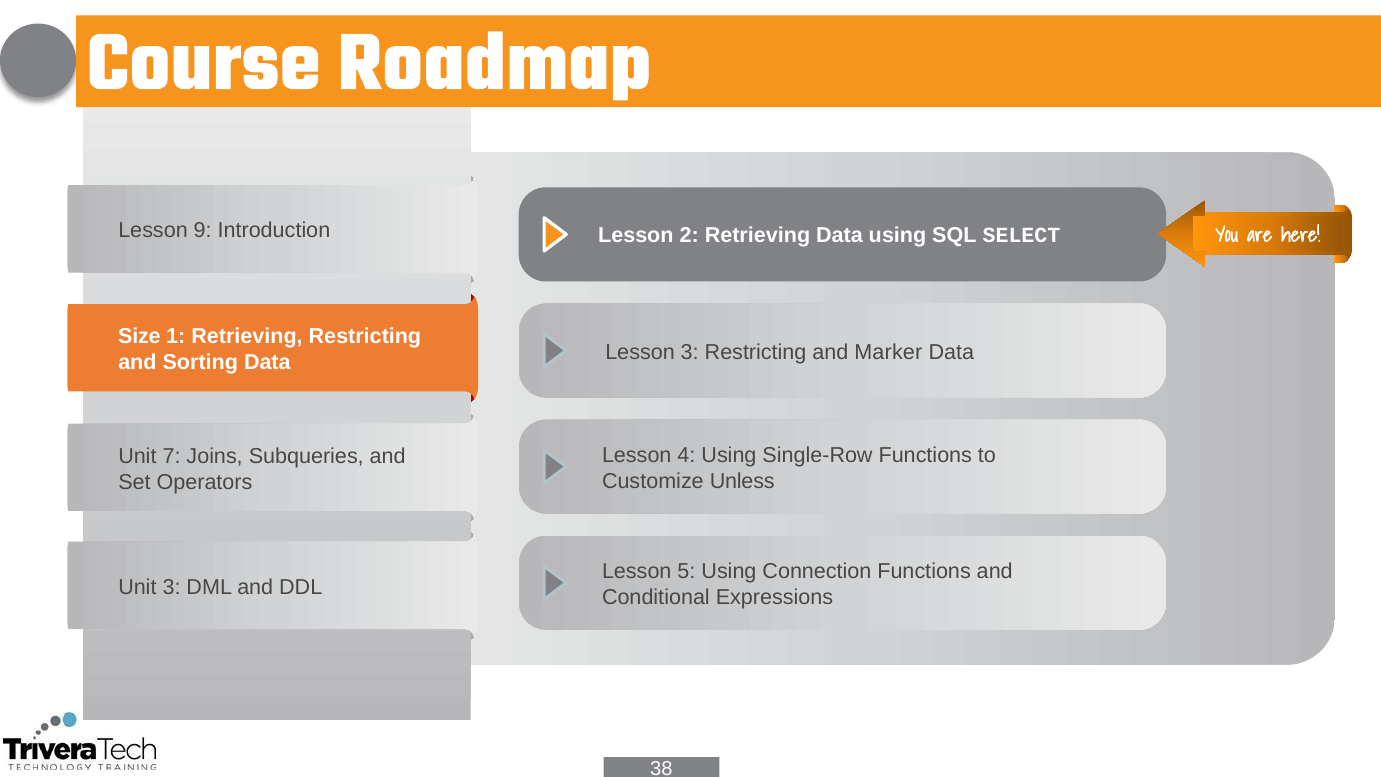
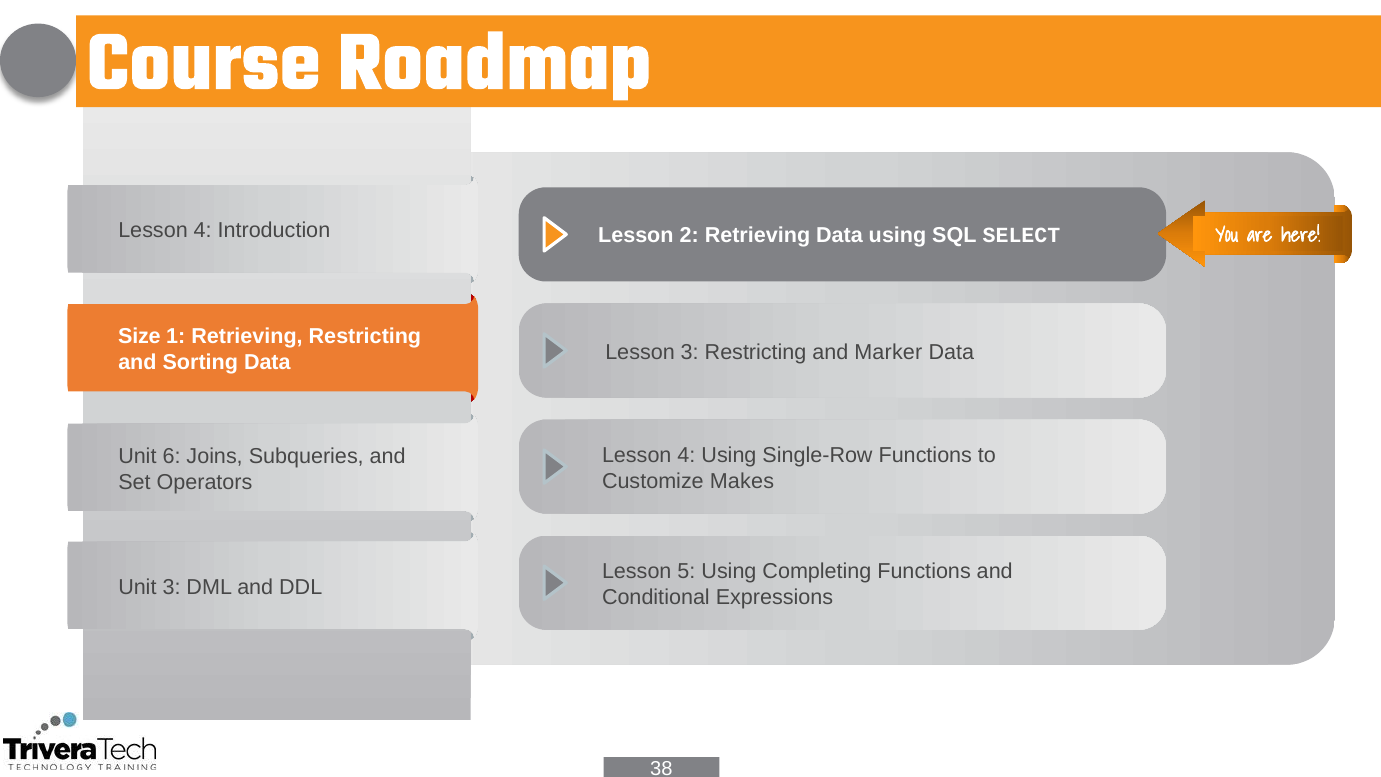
9 at (203, 230): 9 -> 4
7: 7 -> 6
Unless: Unless -> Makes
Connection: Connection -> Completing
